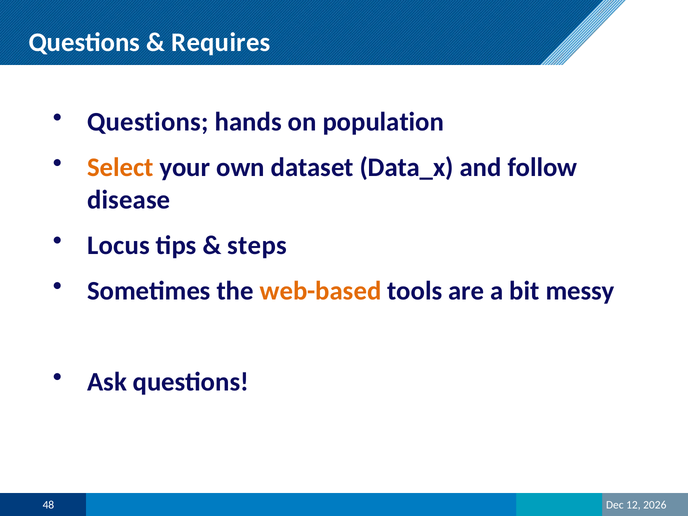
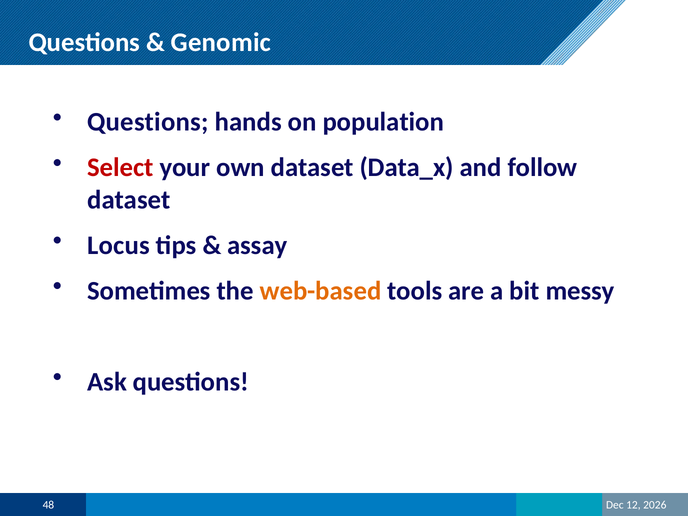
Requires: Requires -> Genomic
Select colour: orange -> red
disease at (129, 200): disease -> dataset
steps: steps -> assay
